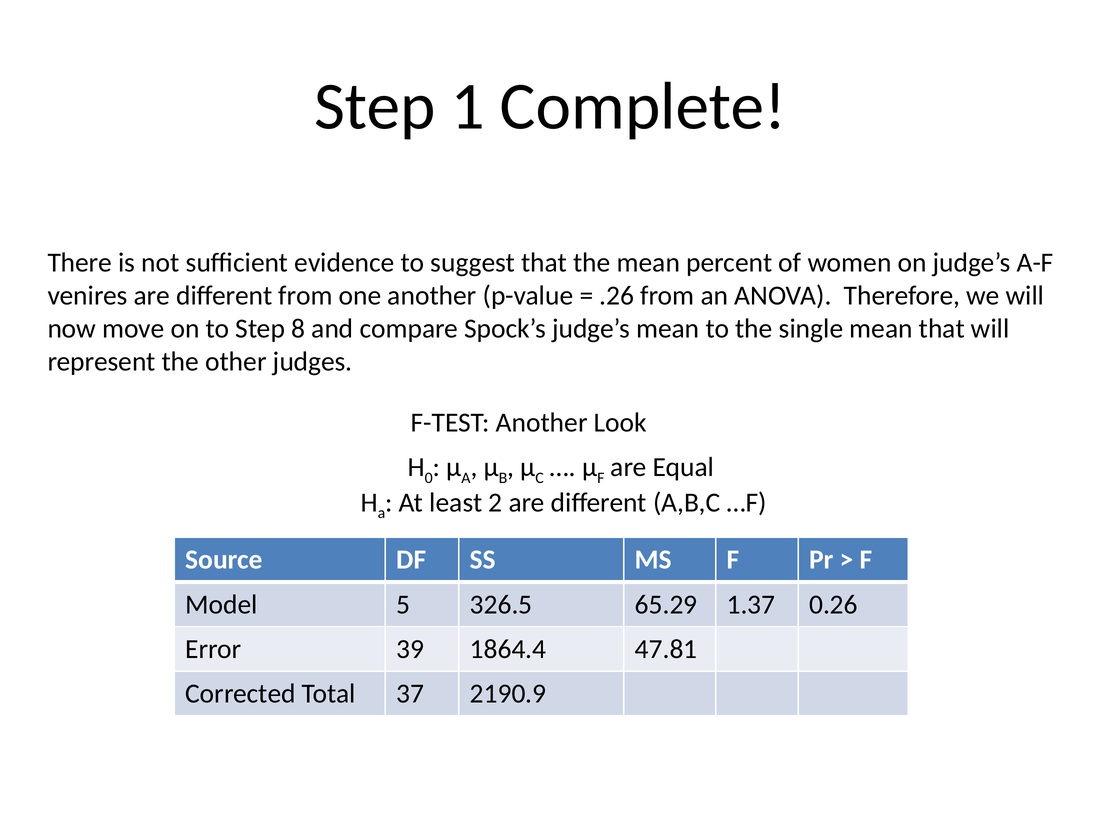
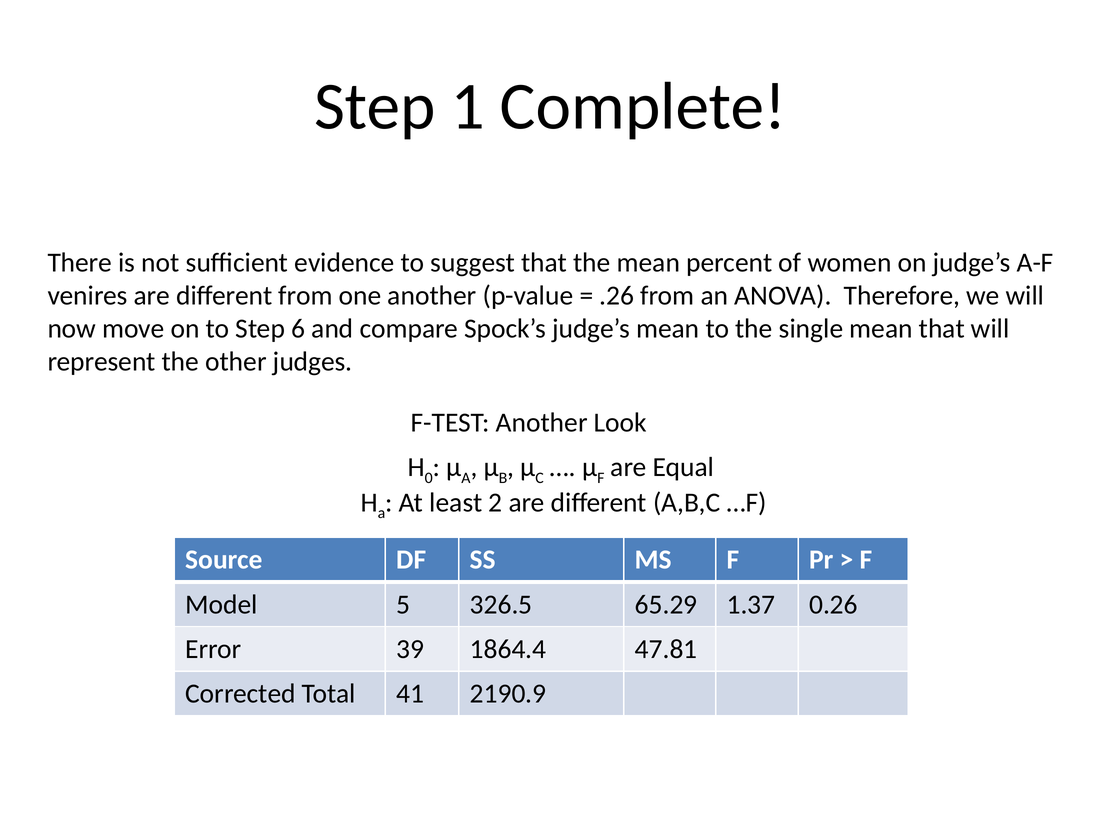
8: 8 -> 6
37: 37 -> 41
